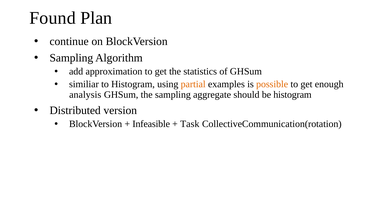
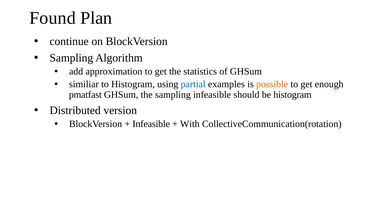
partial colour: orange -> blue
analysis: analysis -> pmatfast
sampling aggregate: aggregate -> infeasible
Task: Task -> With
